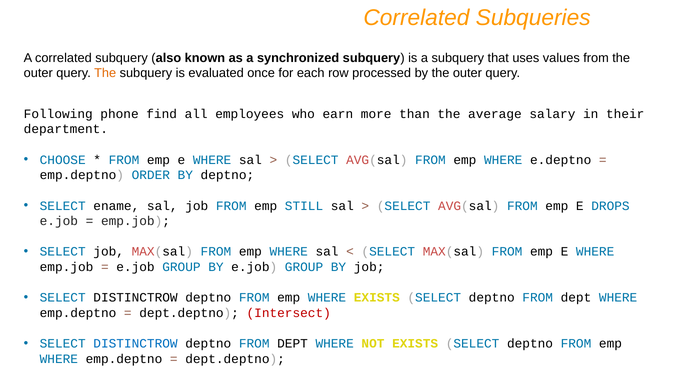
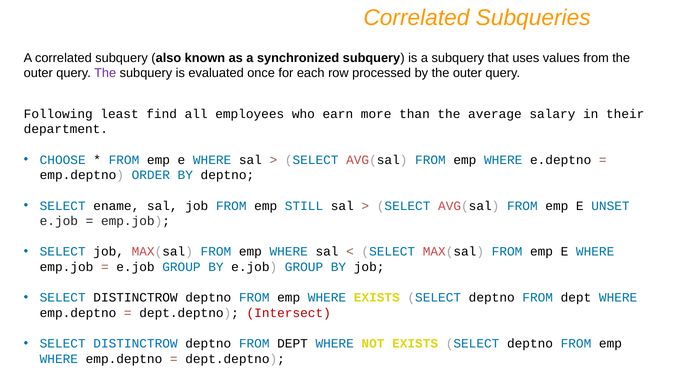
The at (105, 73) colour: orange -> purple
phone: phone -> least
DROPS: DROPS -> UNSET
